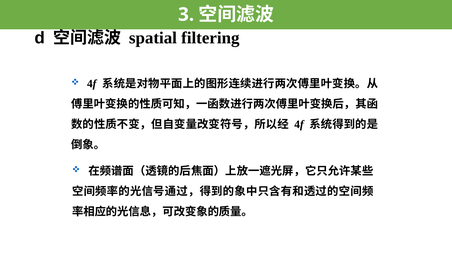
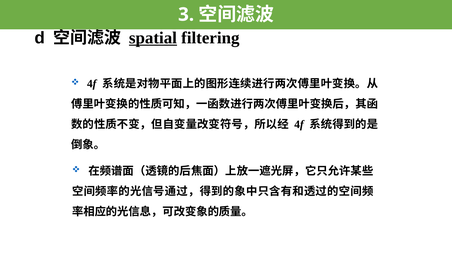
spatial underline: none -> present
